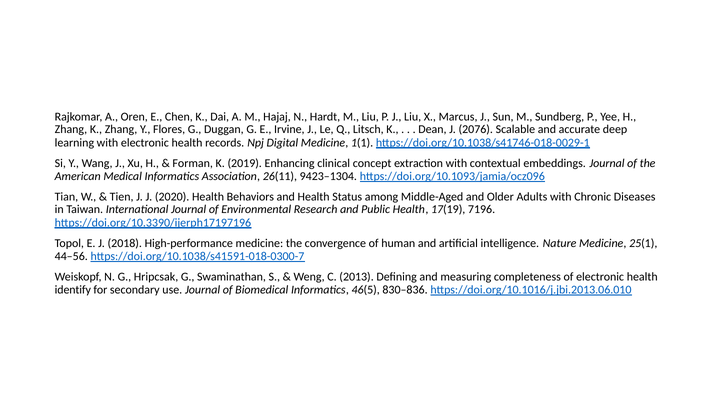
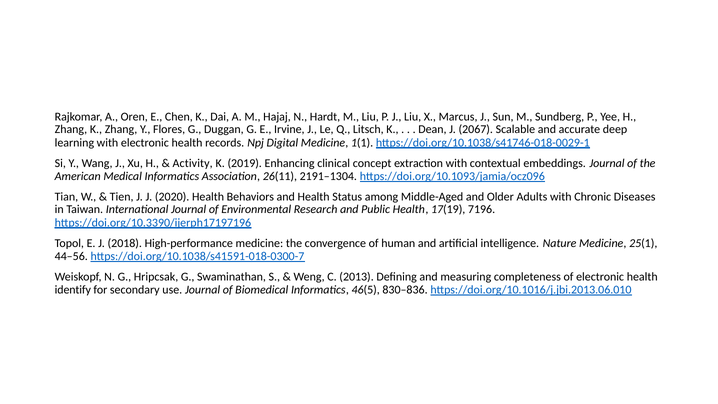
2076: 2076 -> 2067
Forman: Forman -> Activity
9423–1304: 9423–1304 -> 2191–1304
